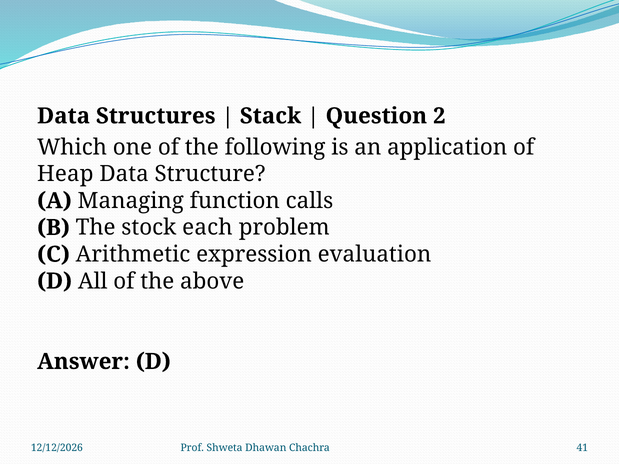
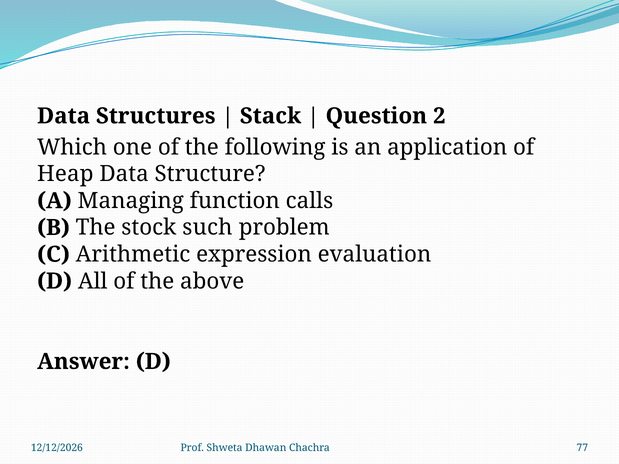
each: each -> such
41: 41 -> 77
